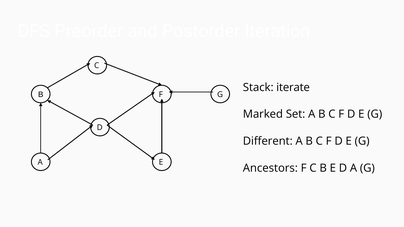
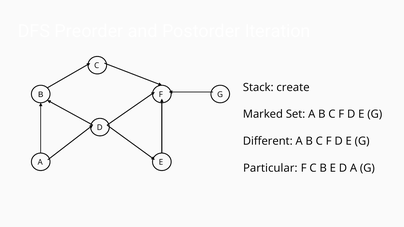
iterate: iterate -> create
Ancestors: Ancestors -> Particular
